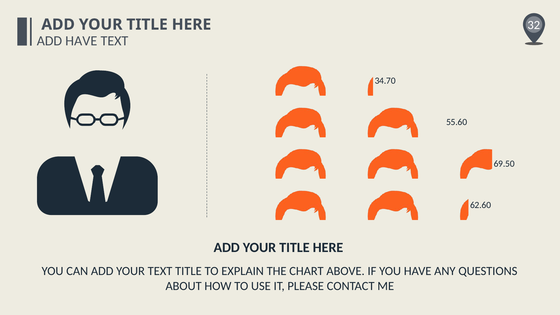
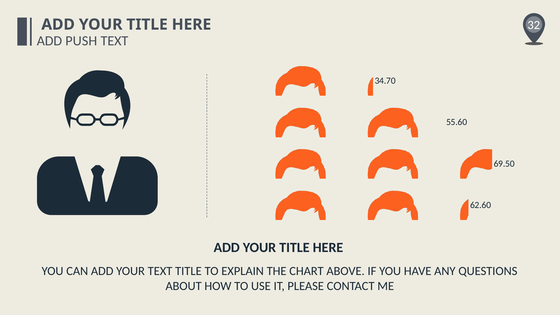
ADD HAVE: HAVE -> PUSH
